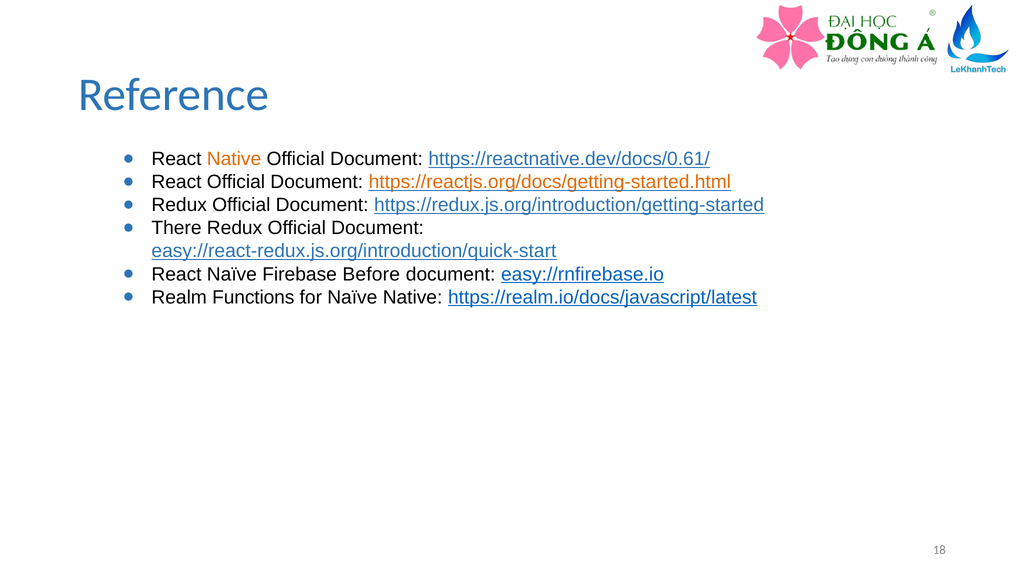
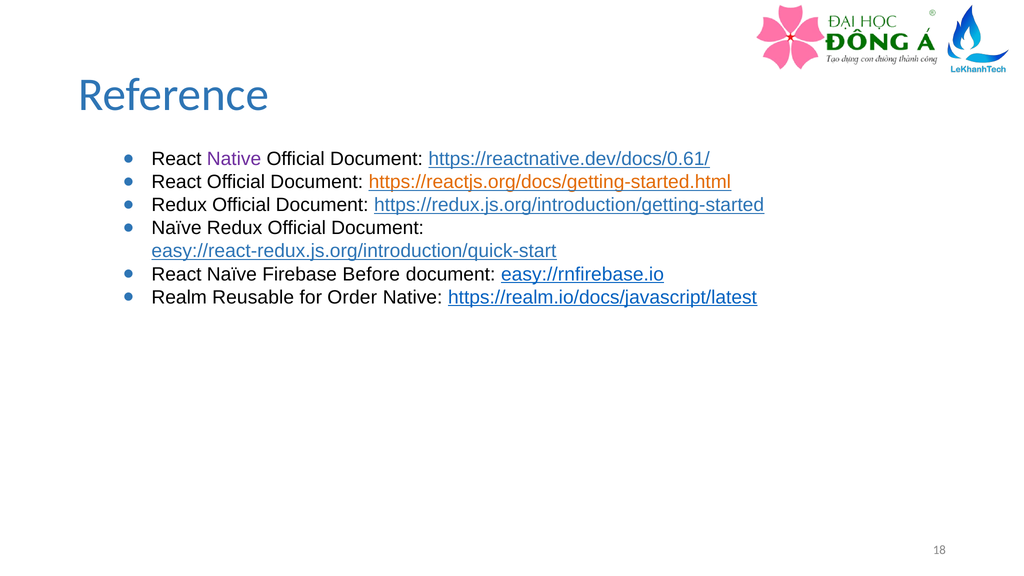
Native at (234, 159) colour: orange -> purple
There at (177, 228): There -> Naïve
Functions: Functions -> Reusable
for Naïve: Naïve -> Order
